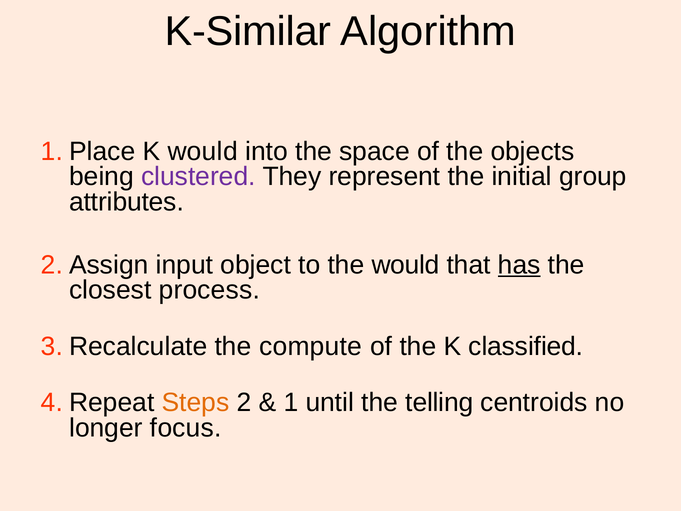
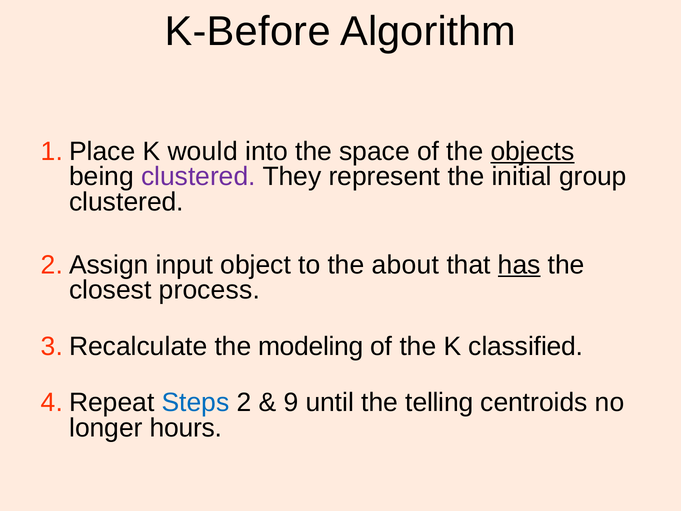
K-Similar: K-Similar -> K-Before
objects underline: none -> present
attributes at (127, 202): attributes -> clustered
the would: would -> about
compute: compute -> modeling
Steps colour: orange -> blue
1: 1 -> 9
focus: focus -> hours
